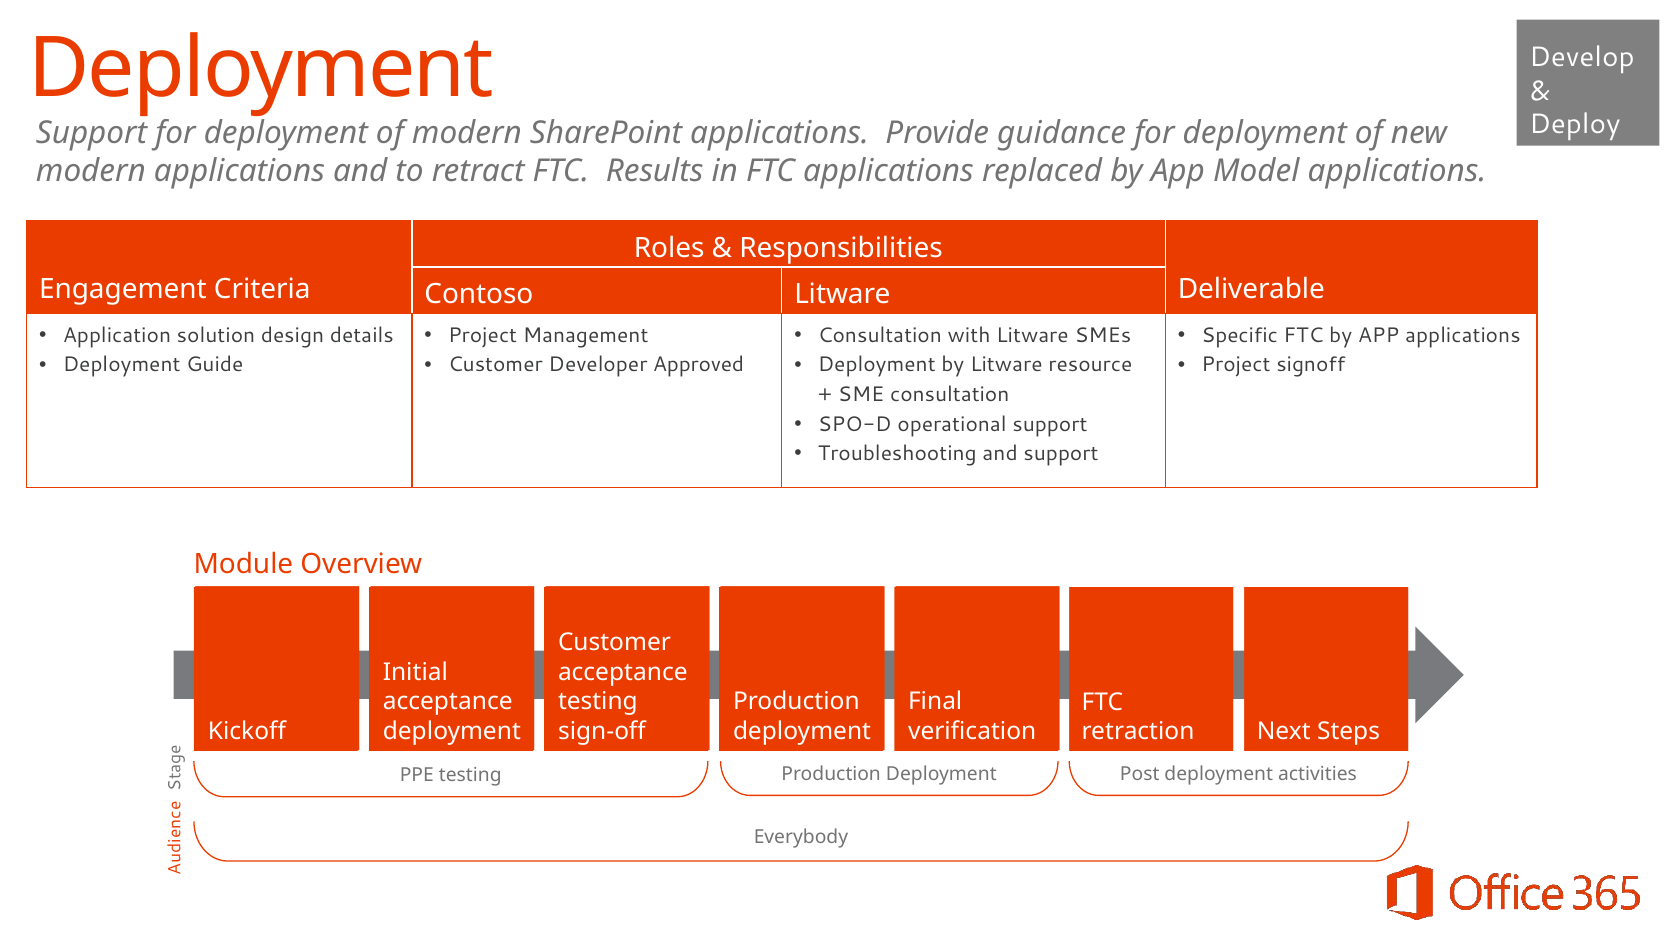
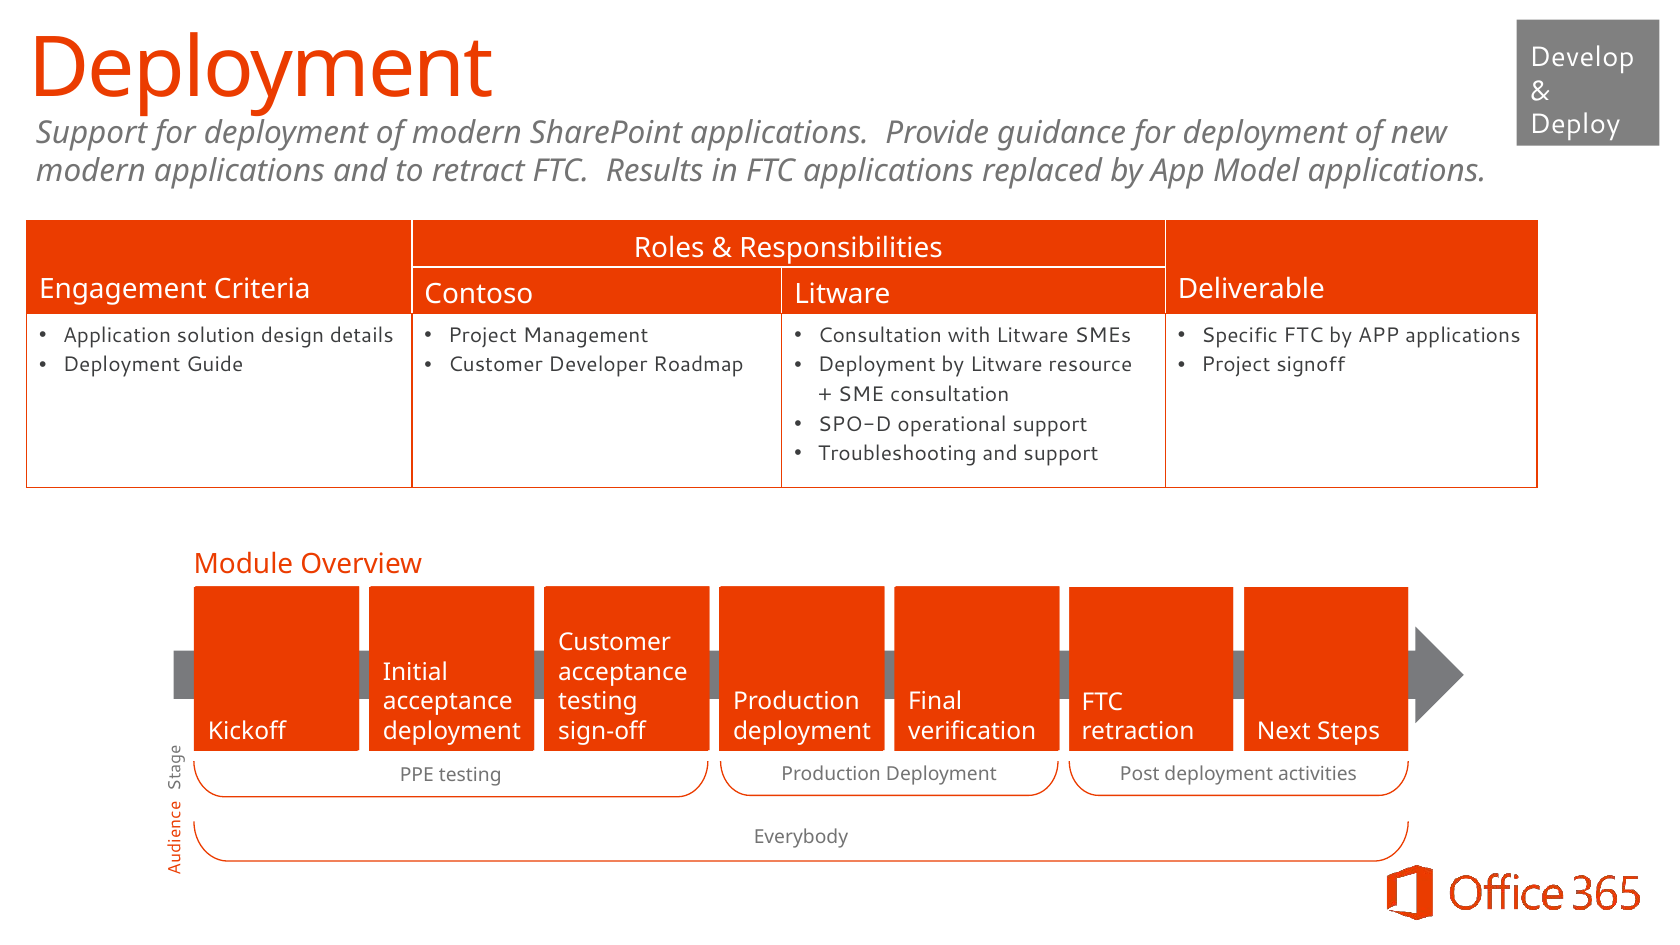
Approved: Approved -> Roadmap
